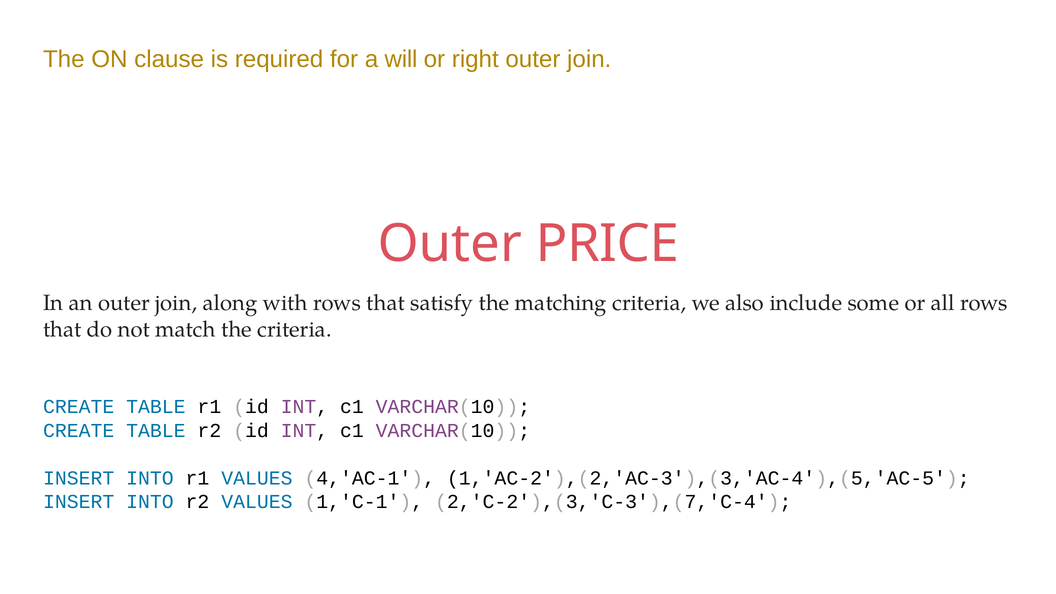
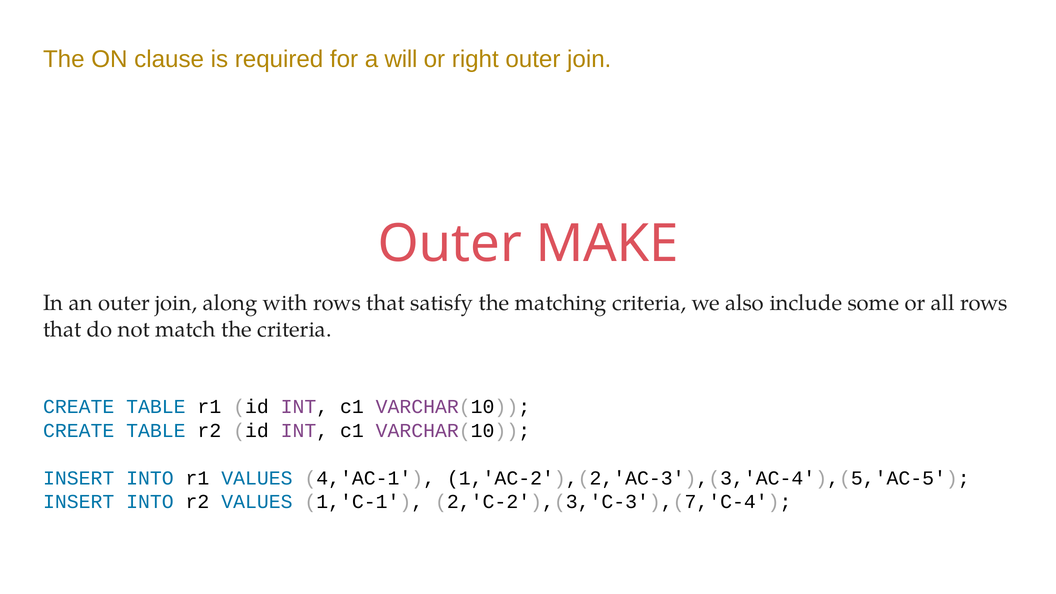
PRICE: PRICE -> MAKE
